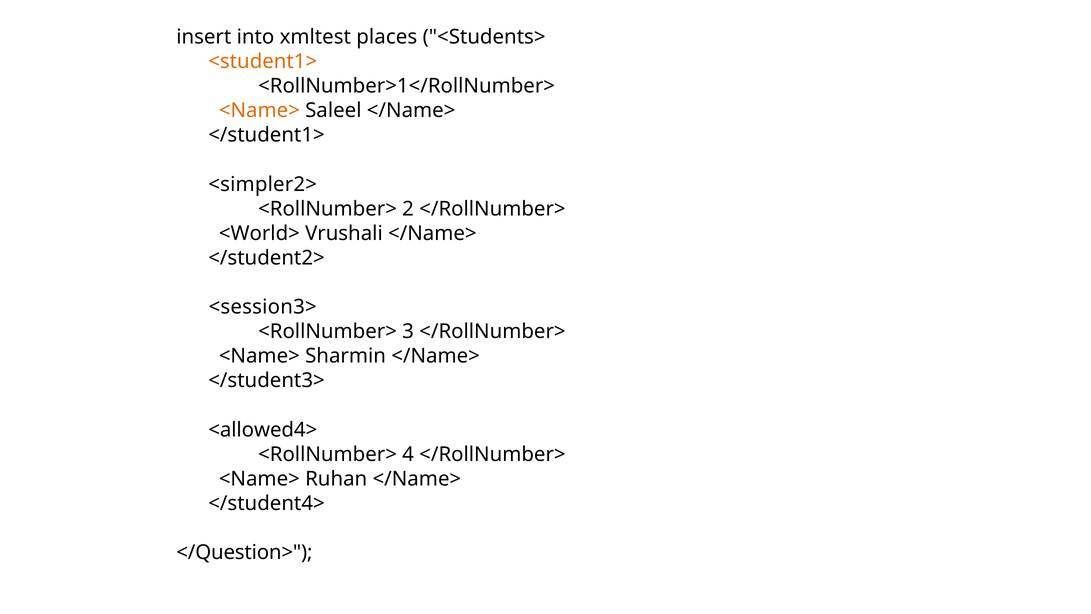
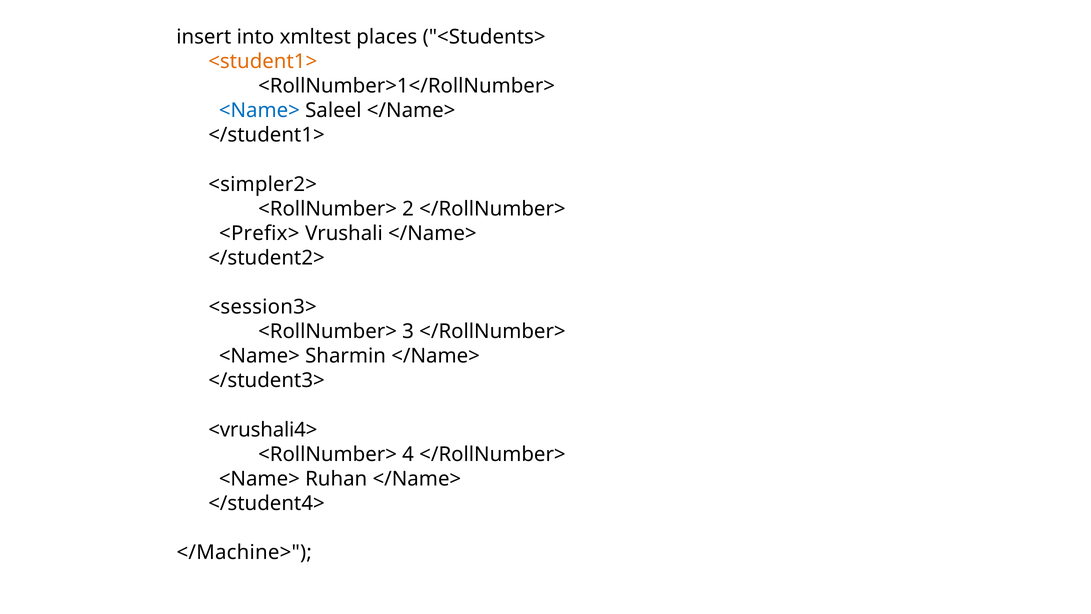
<Name> at (259, 111) colour: orange -> blue
<World>: <World> -> <Prefix>
<allowed4>: <allowed4> -> <vrushali4>
</Question>: </Question> -> </Machine>
